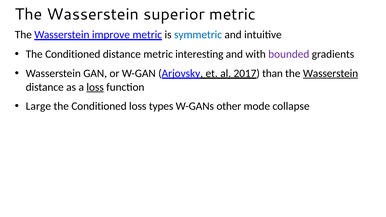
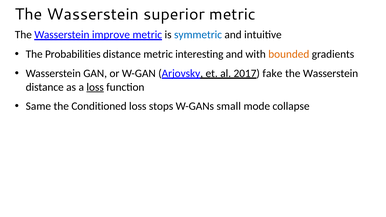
Conditioned at (73, 54): Conditioned -> Probabilities
bounded colour: purple -> orange
than: than -> fake
Wasserstein at (331, 73) underline: present -> none
Large: Large -> Same
types: types -> stops
other: other -> small
